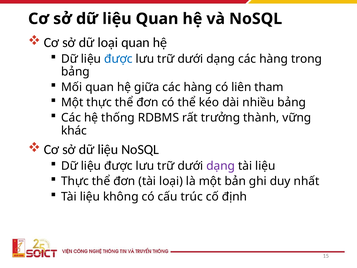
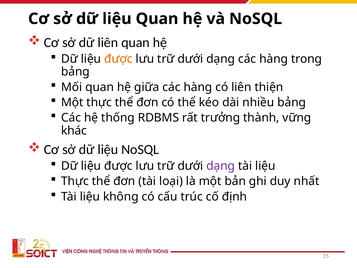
dữ loại: loại -> liên
được at (118, 59) colour: blue -> orange
tham: tham -> thiện
